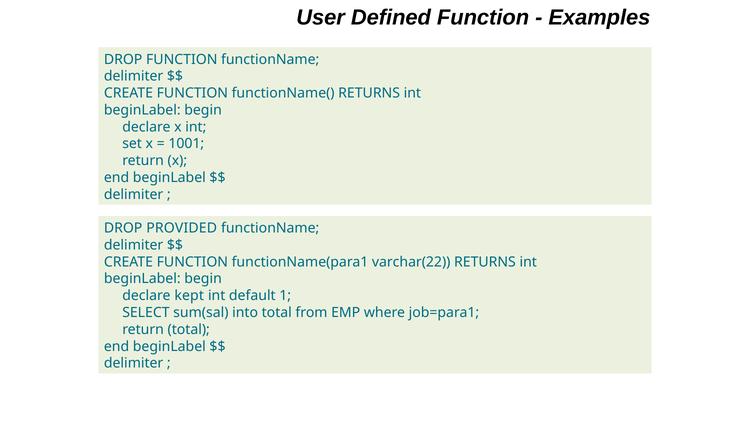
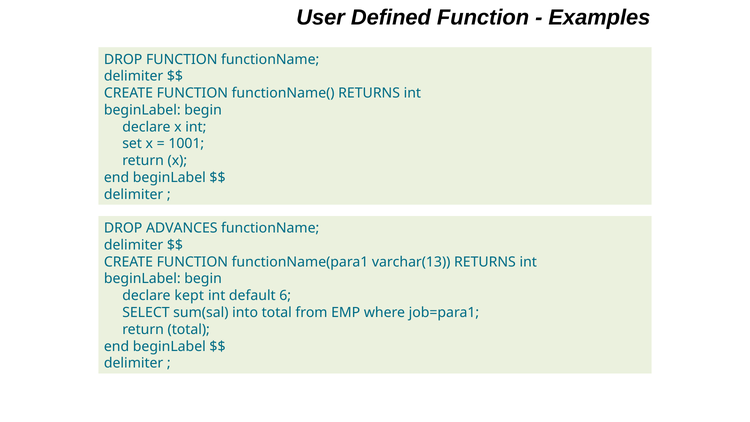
PROVIDED: PROVIDED -> ADVANCES
varchar(22: varchar(22 -> varchar(13
1: 1 -> 6
